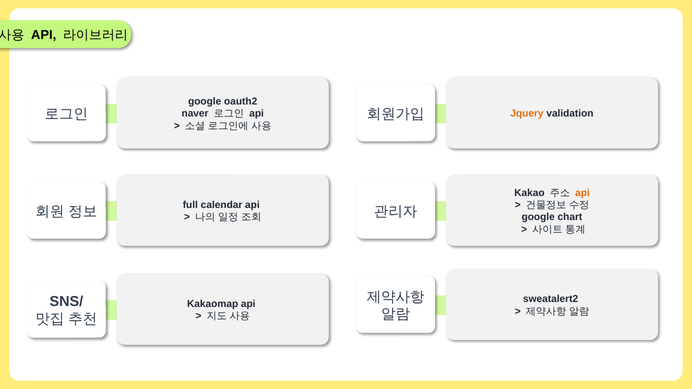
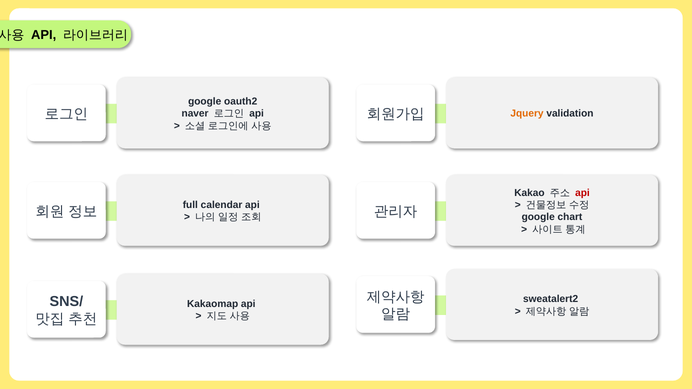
api at (583, 193) colour: orange -> red
